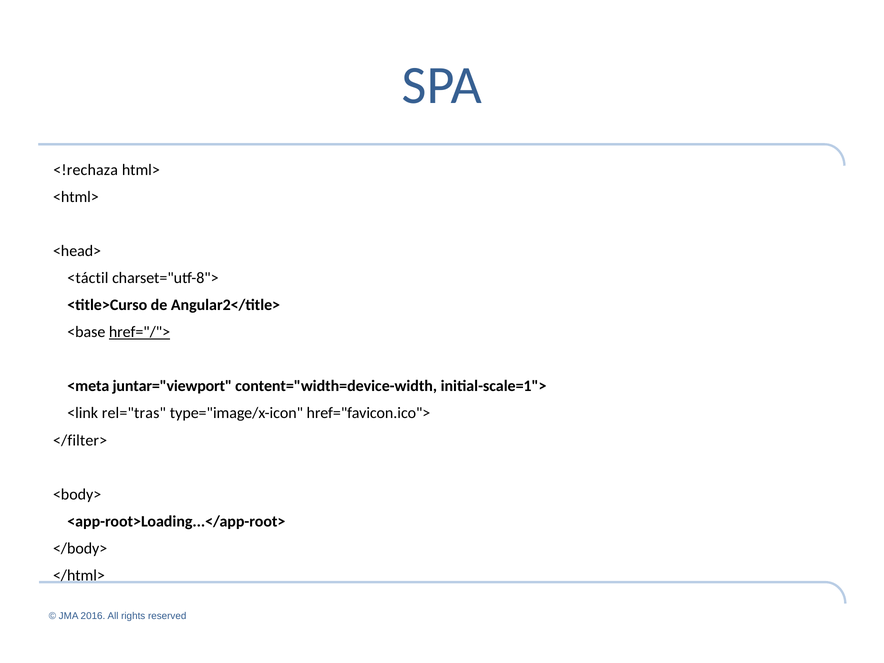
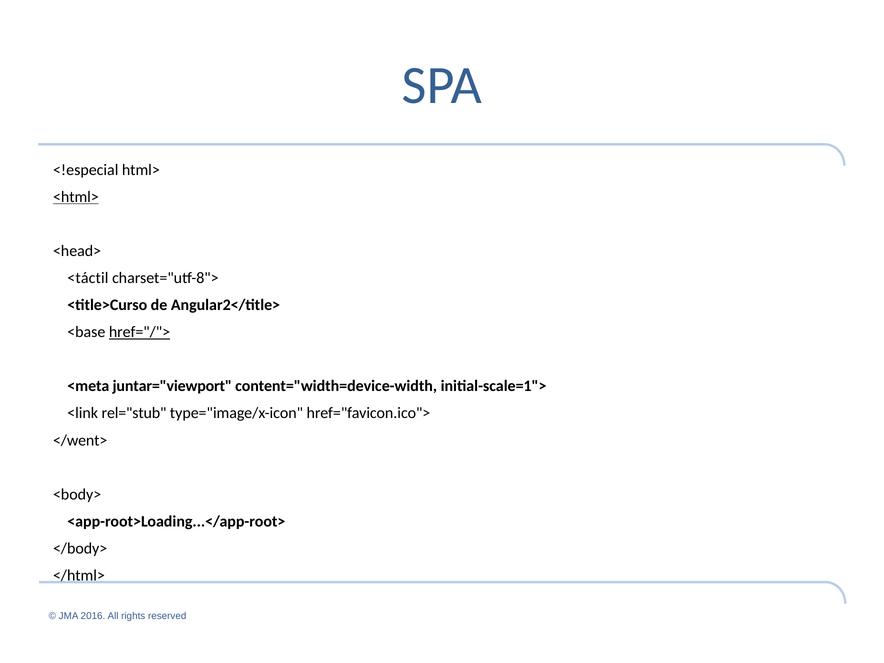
<!rechaza: <!rechaza -> <!especial
<html> underline: none -> present
rel="tras: rel="tras -> rel="stub
</filter>: </filter> -> </went>
